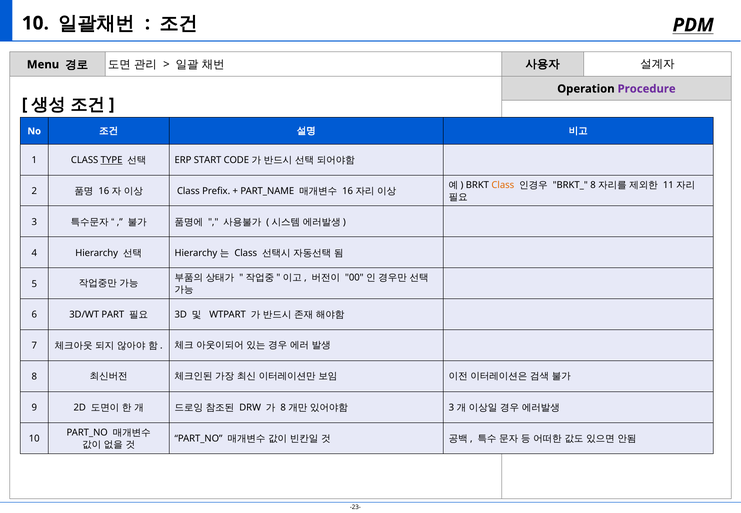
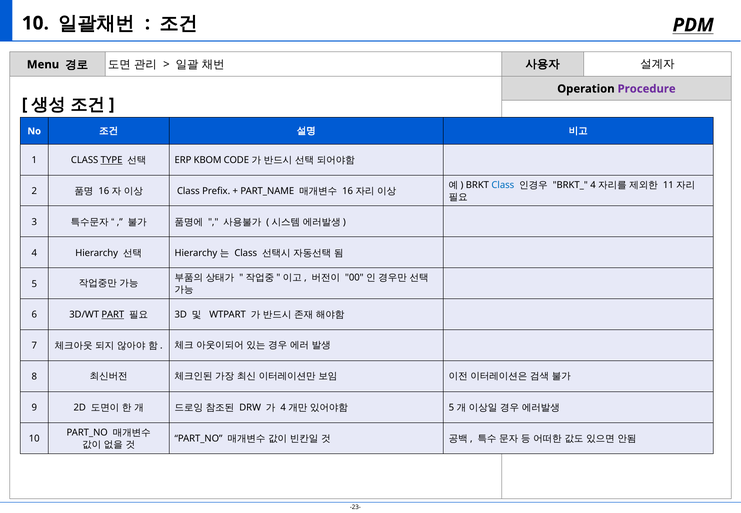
START: START -> KBOM
Class at (503, 185) colour: orange -> blue
8 at (593, 185): 8 -> 4
PART underline: none -> present
8 at (283, 408): 8 -> 4
3 at (451, 408): 3 -> 5
